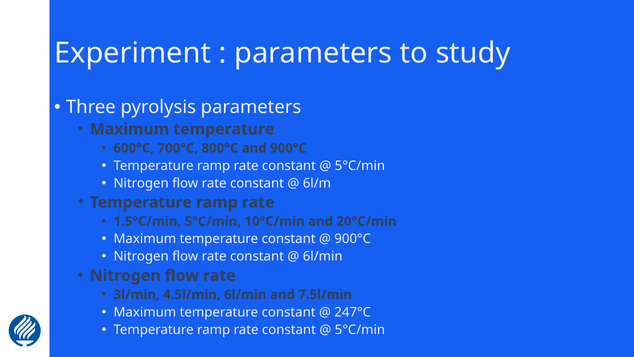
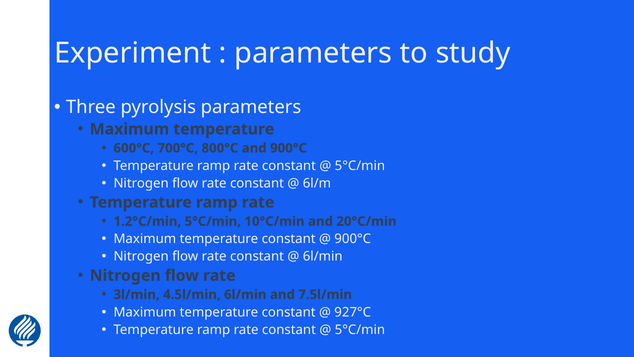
1.5°C/min: 1.5°C/min -> 1.2°C/min
247°C: 247°C -> 927°C
